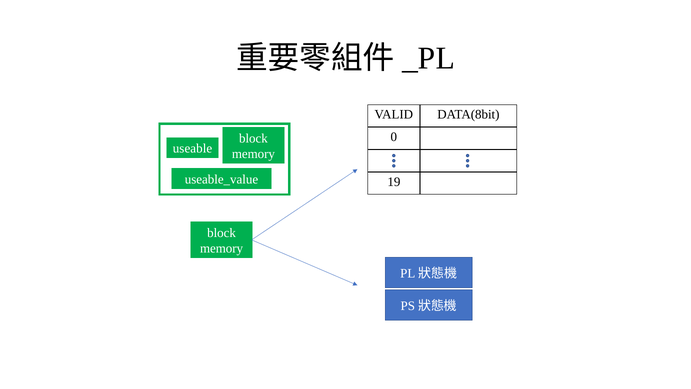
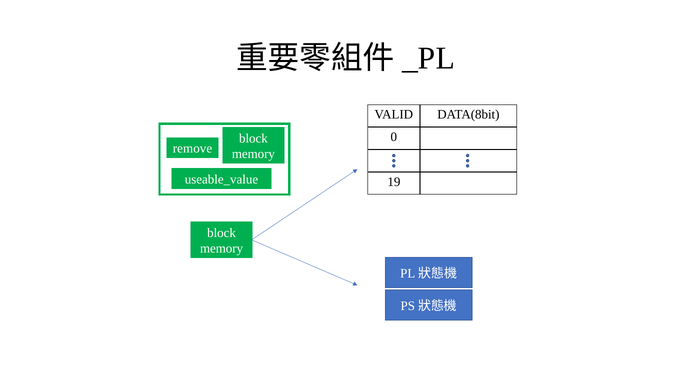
useable: useable -> remove
